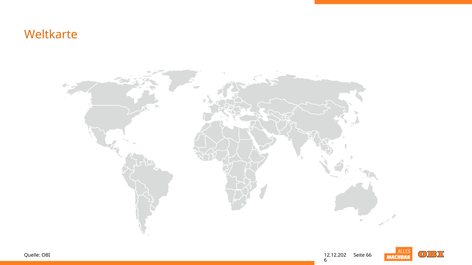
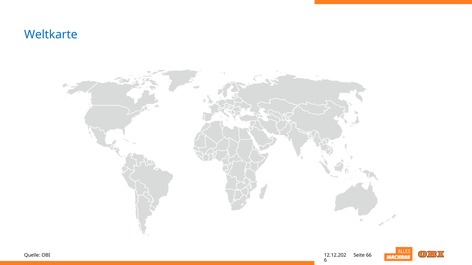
Weltkarte colour: orange -> blue
